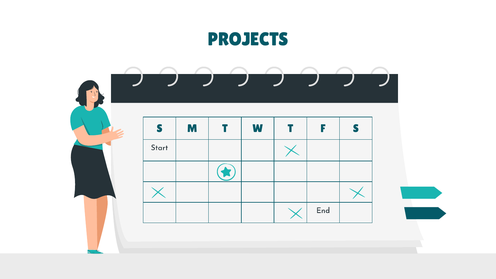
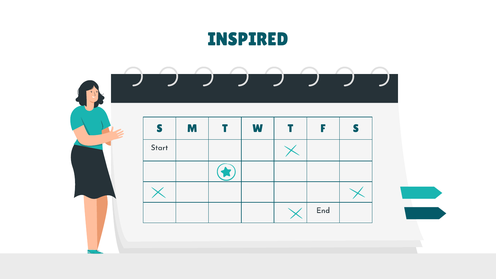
PROJECTS: PROJECTS -> INSPIRED
